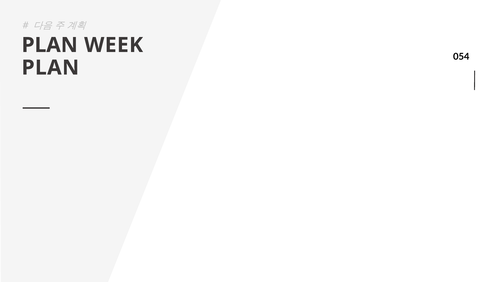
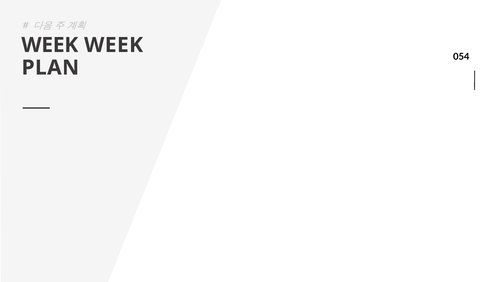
PLAN at (50, 45): PLAN -> WEEK
